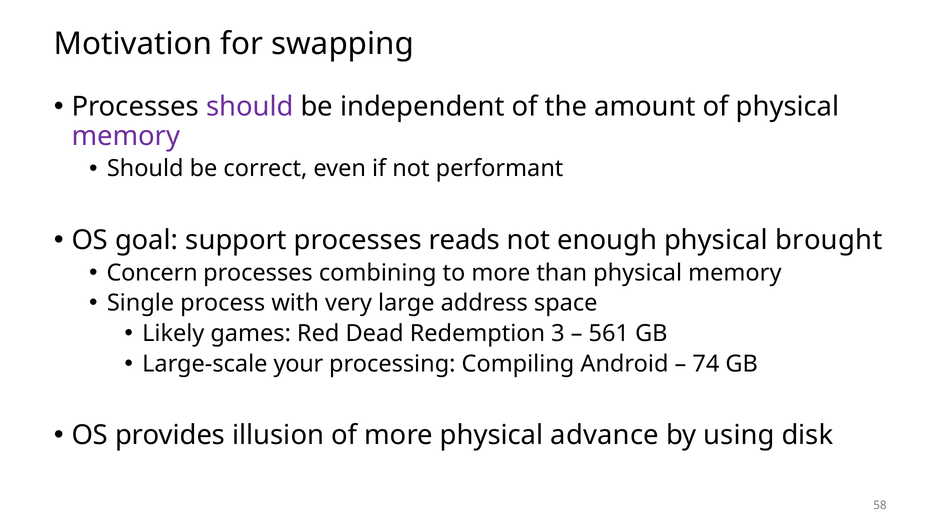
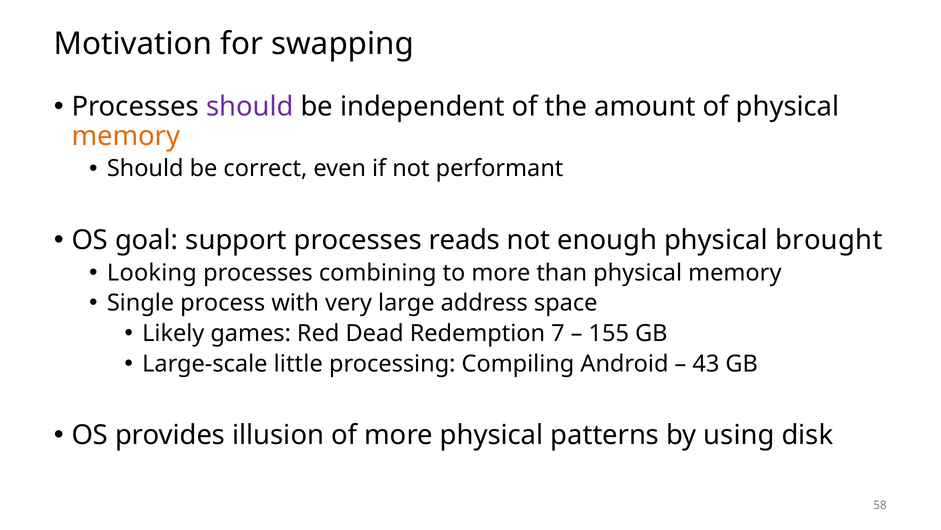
memory at (126, 136) colour: purple -> orange
Concern: Concern -> Looking
3: 3 -> 7
561: 561 -> 155
your: your -> little
74: 74 -> 43
advance: advance -> patterns
